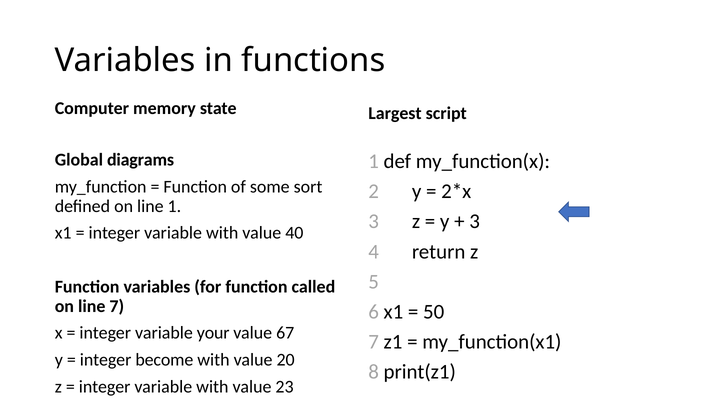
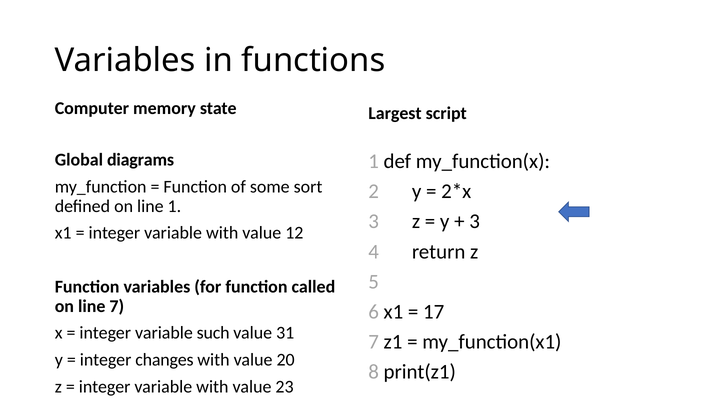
40: 40 -> 12
50: 50 -> 17
your: your -> such
67: 67 -> 31
become: become -> changes
